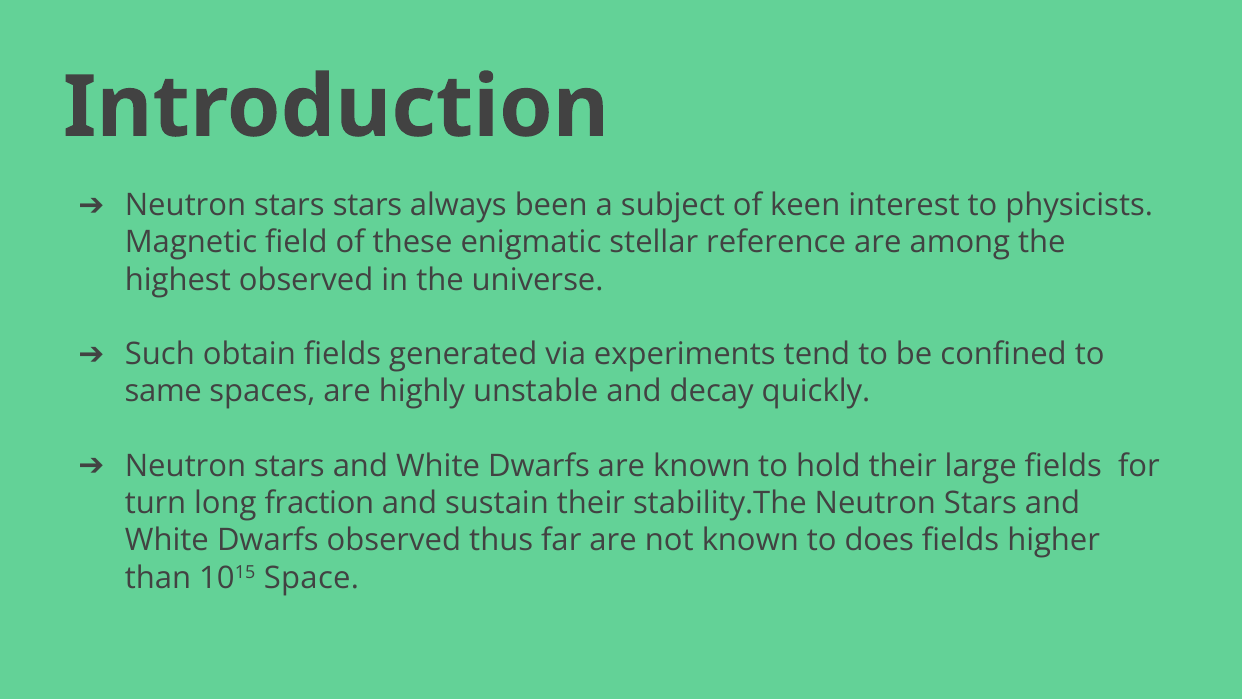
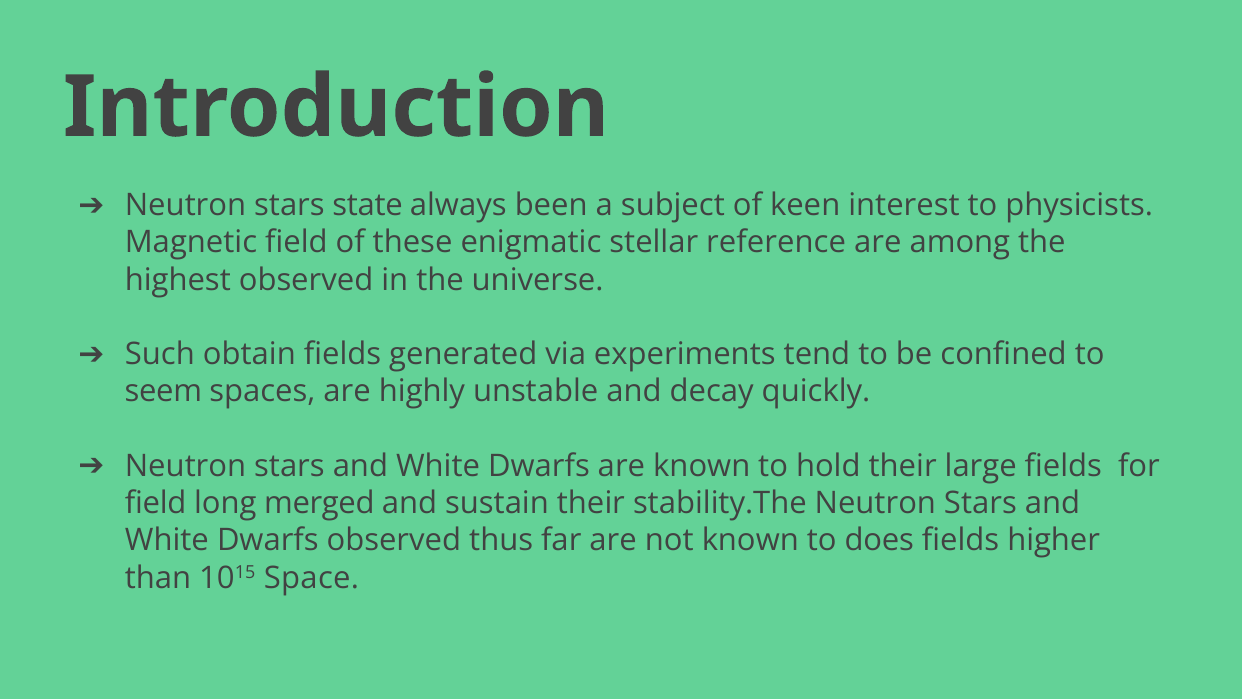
stars stars: stars -> state
same: same -> seem
turn at (156, 503): turn -> field
fraction: fraction -> merged
